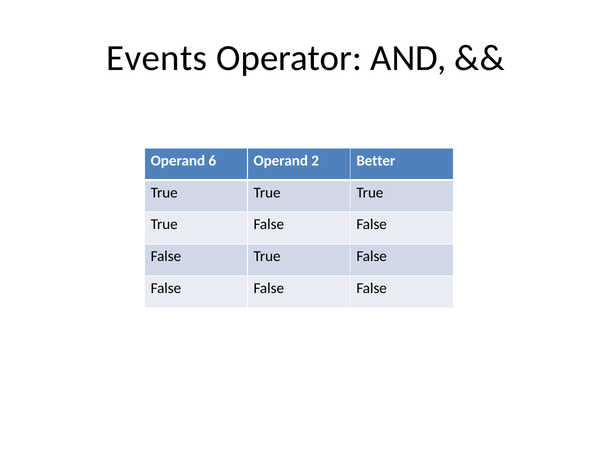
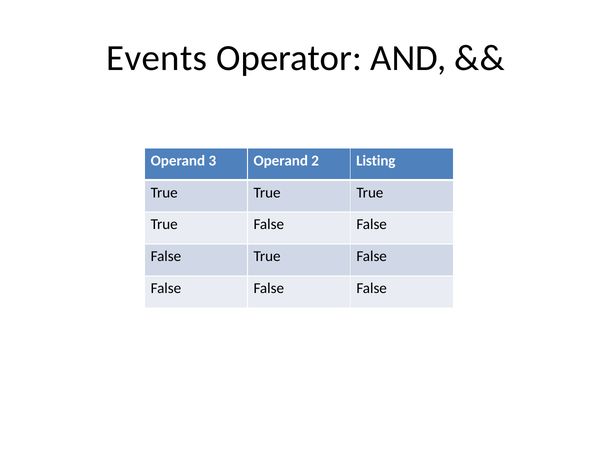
6: 6 -> 3
Better: Better -> Listing
